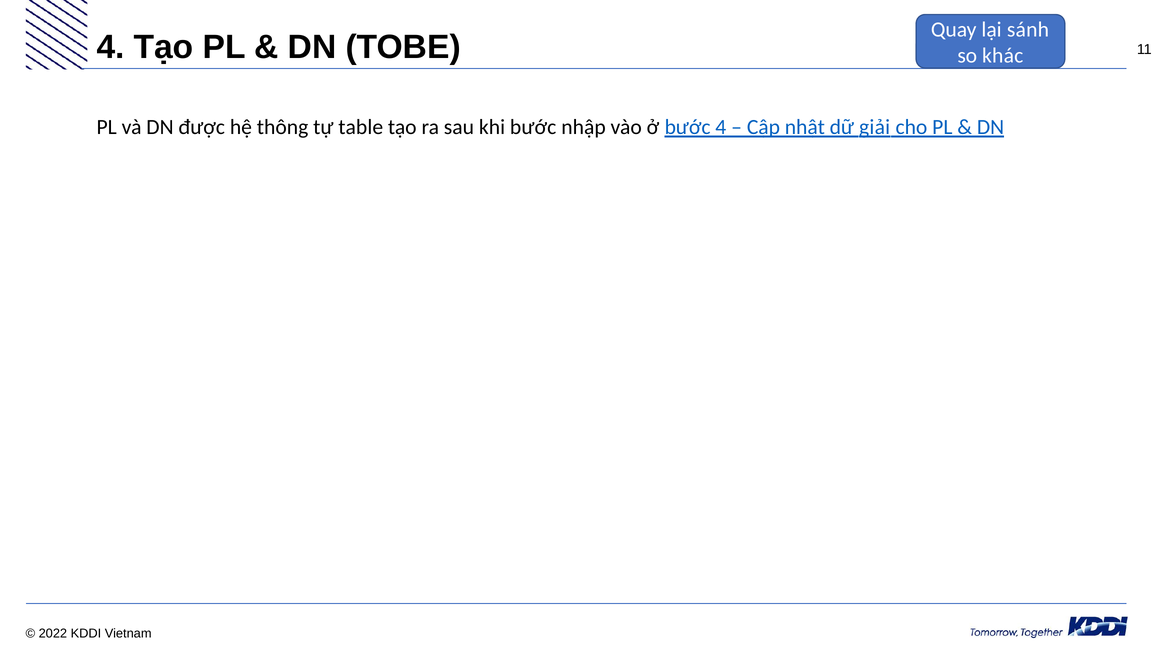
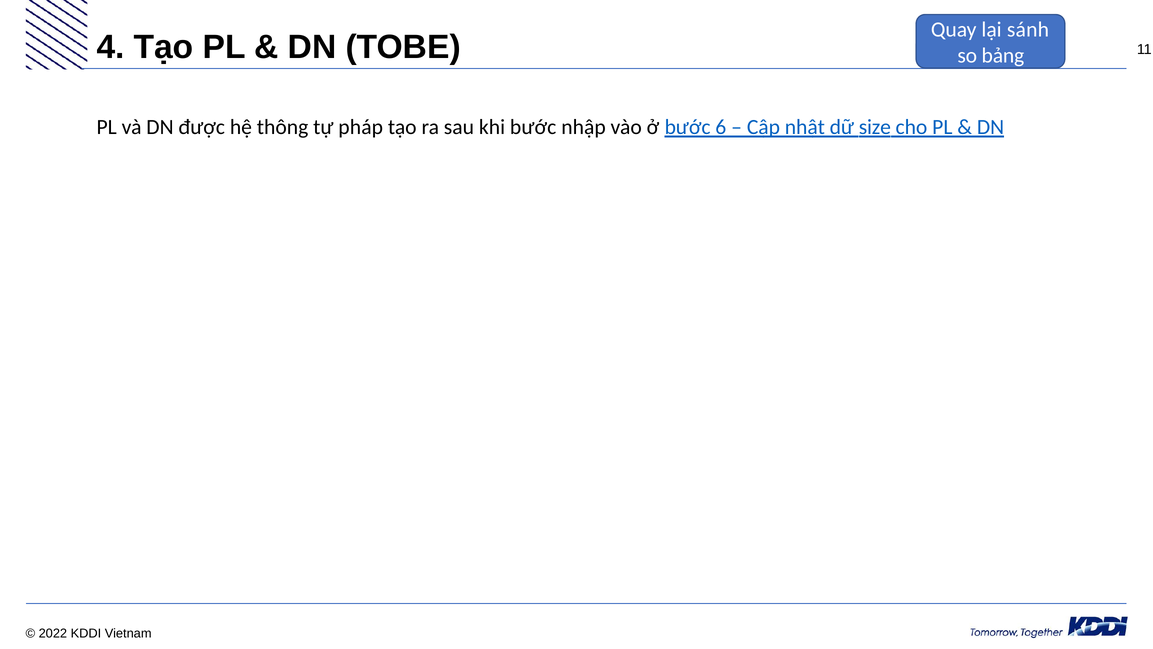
khác: khác -> bảng
table: table -> pháp
bước 4: 4 -> 6
giải: giải -> size
